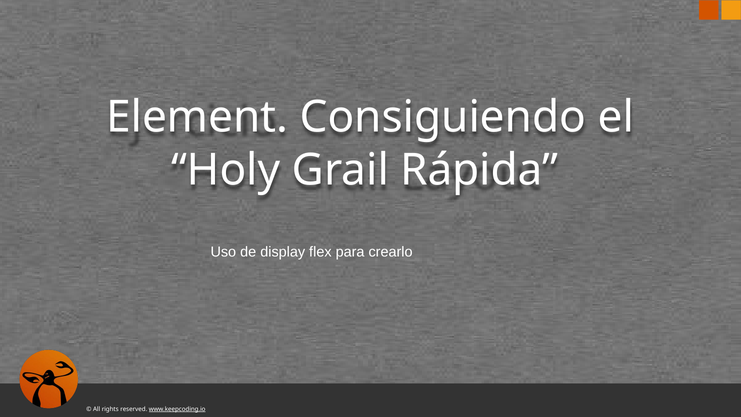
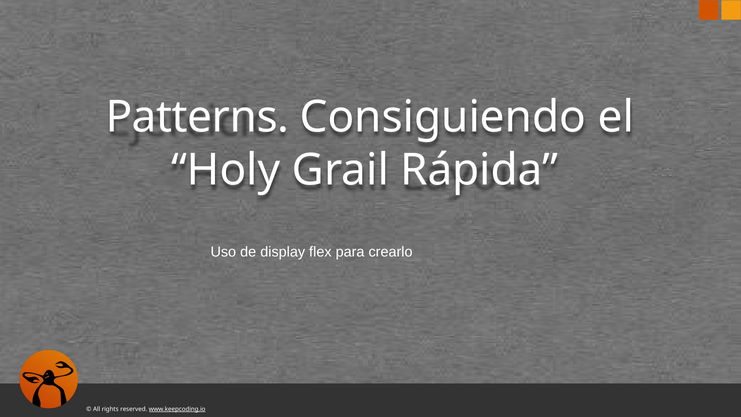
Element: Element -> Patterns
